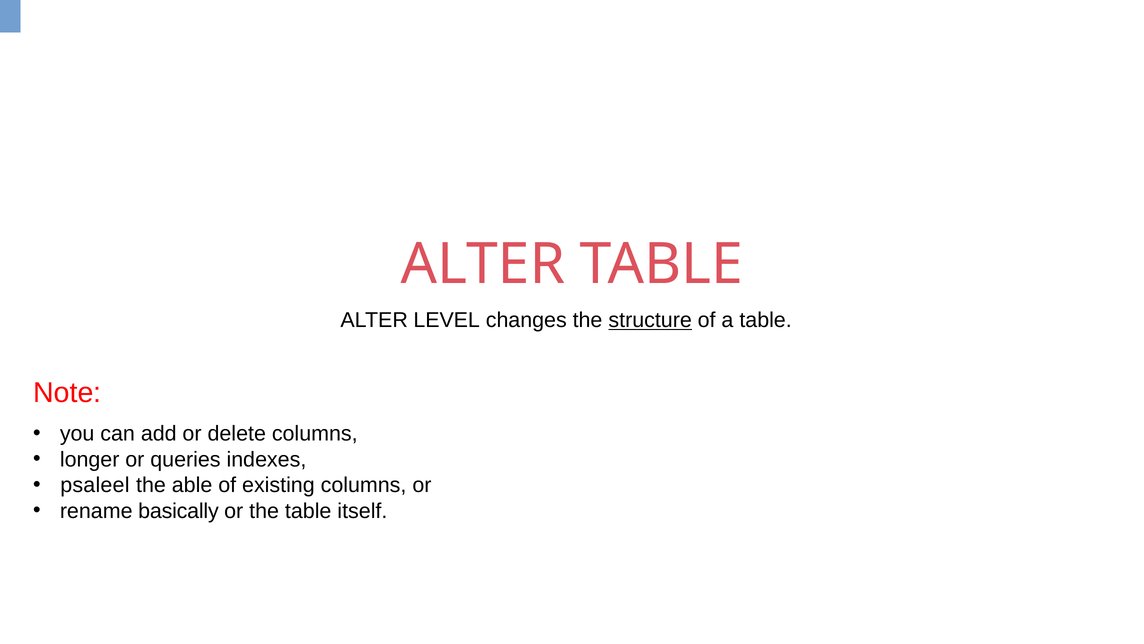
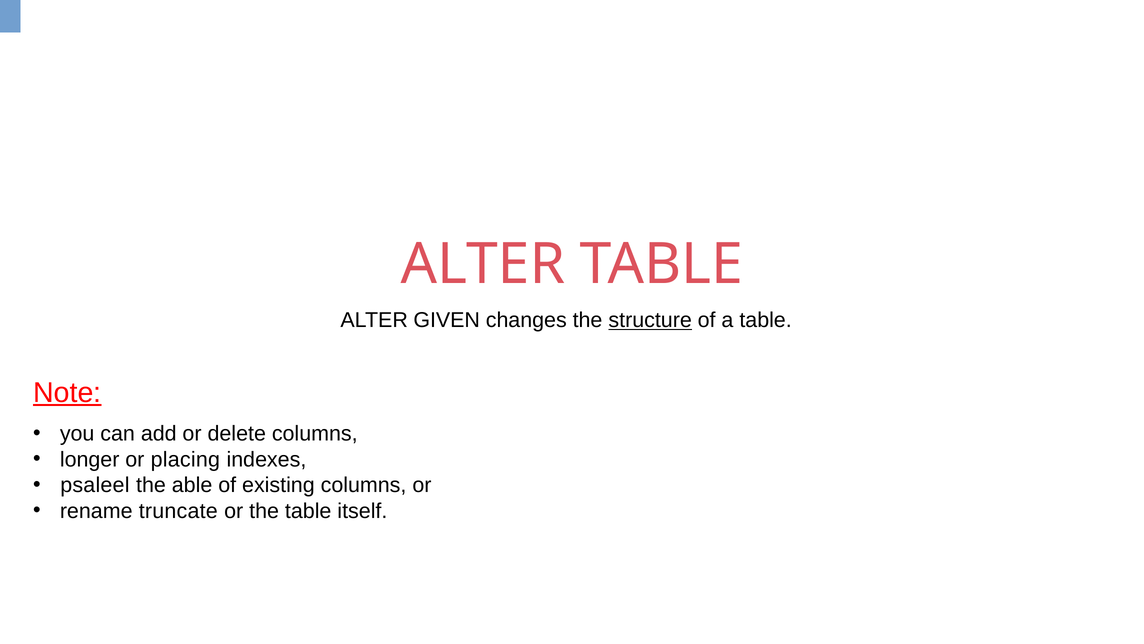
LEVEL: LEVEL -> GIVEN
Note underline: none -> present
queries: queries -> placing
basically: basically -> truncate
